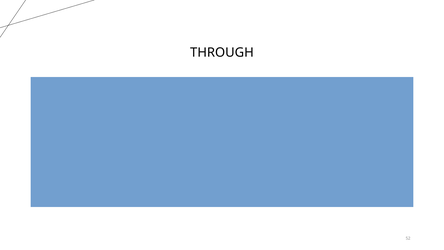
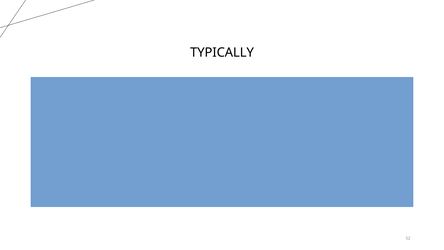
THROUGH: THROUGH -> TYPICALLY
